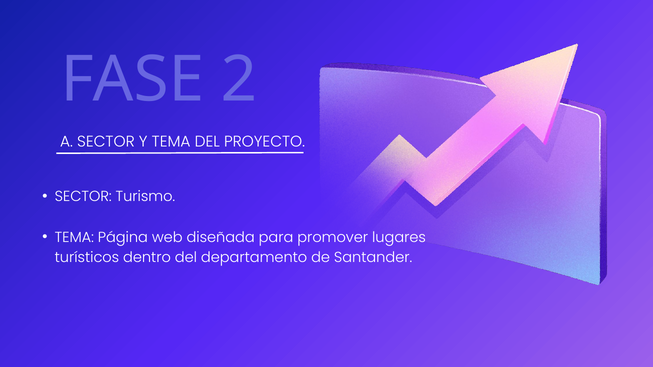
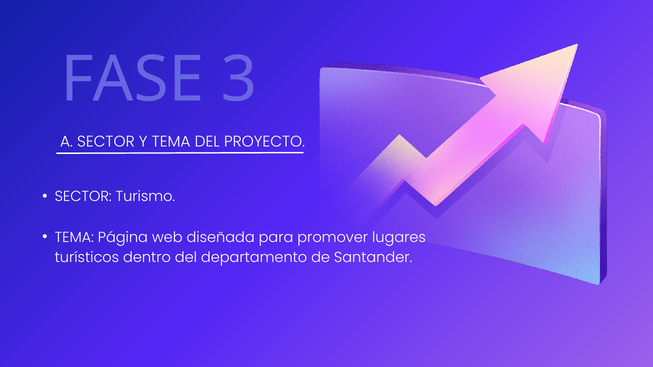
2: 2 -> 3
